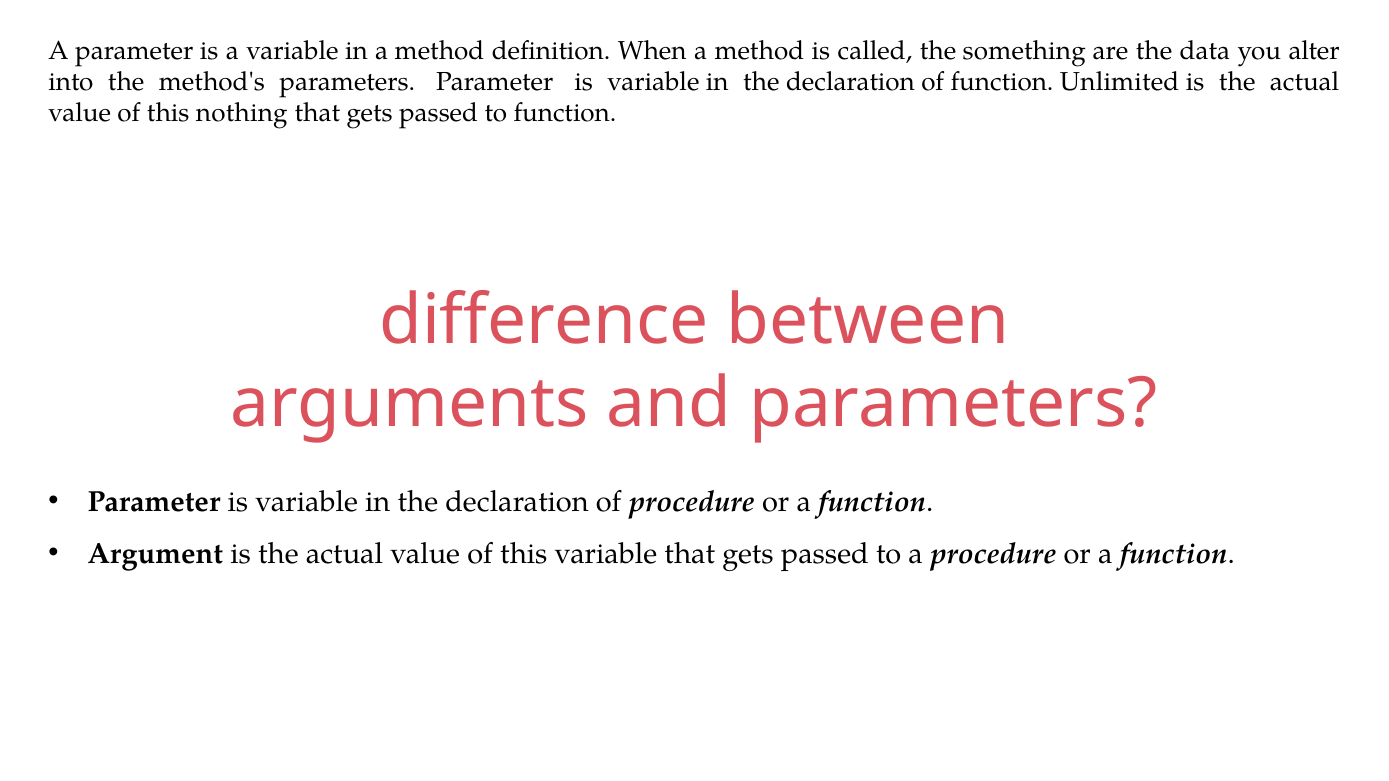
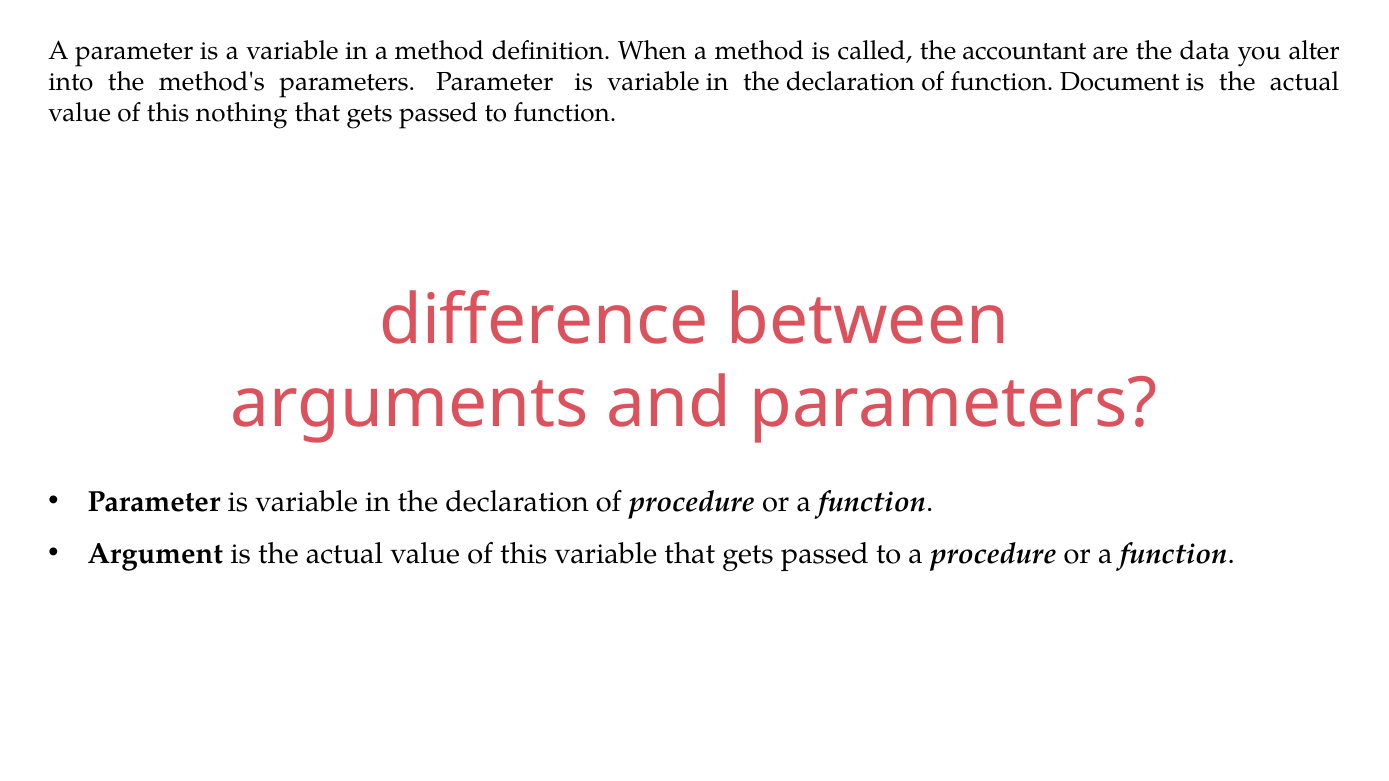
something: something -> accountant
Unlimited: Unlimited -> Document
